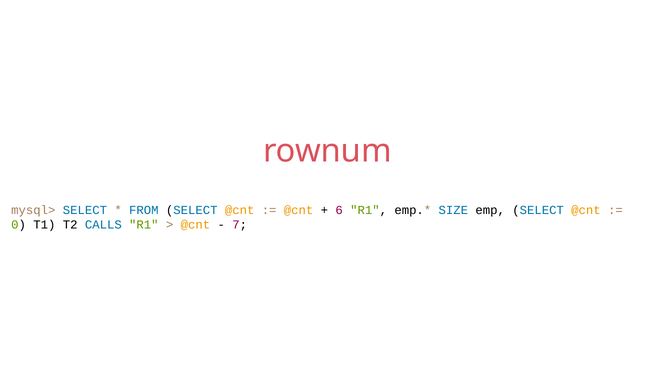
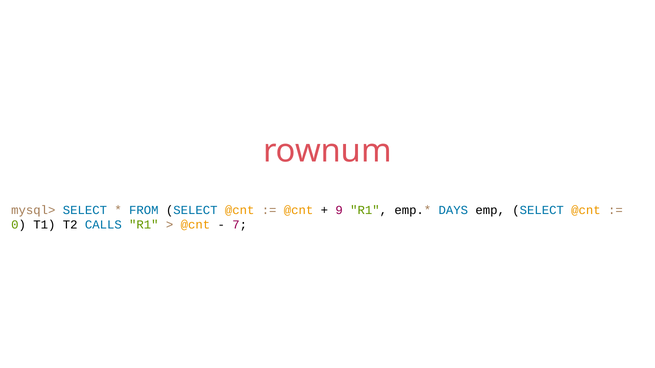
6: 6 -> 9
SIZE: SIZE -> DAYS
